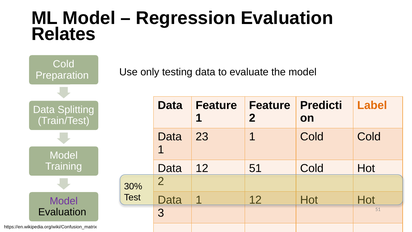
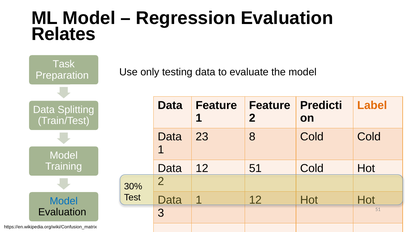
Cold at (64, 64): Cold -> Task
23 1: 1 -> 8
Model at (64, 201) colour: purple -> blue
